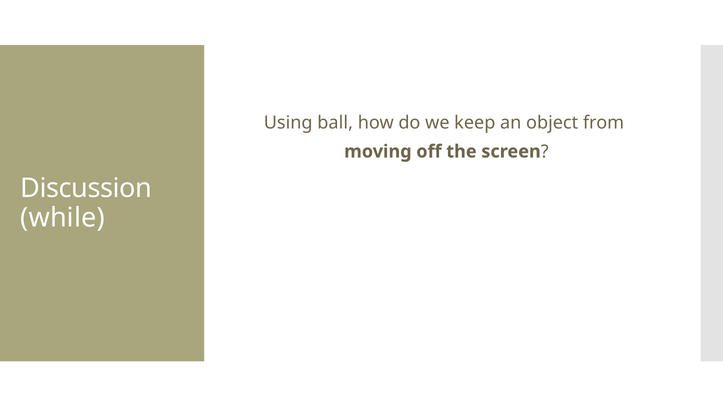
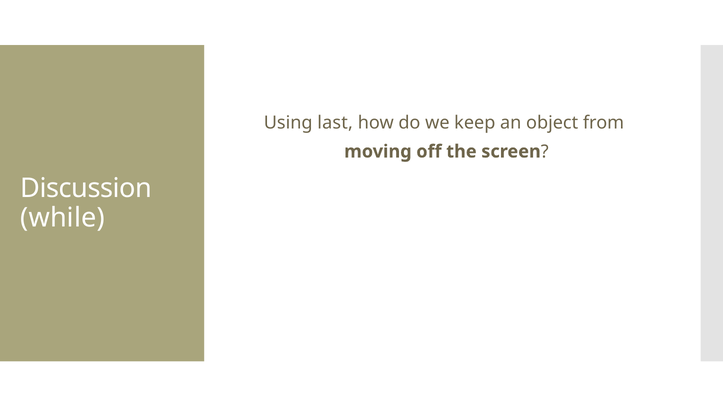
ball: ball -> last
